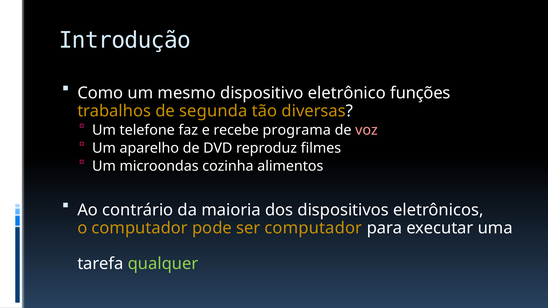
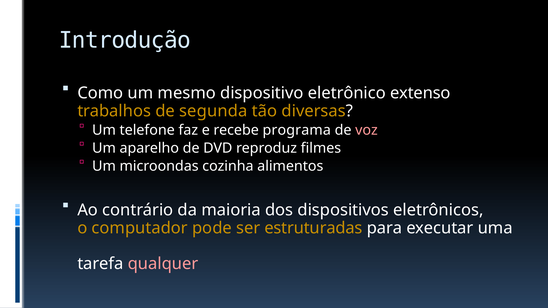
funções: funções -> extenso
ser computador: computador -> estruturadas
qualquer colour: light green -> pink
